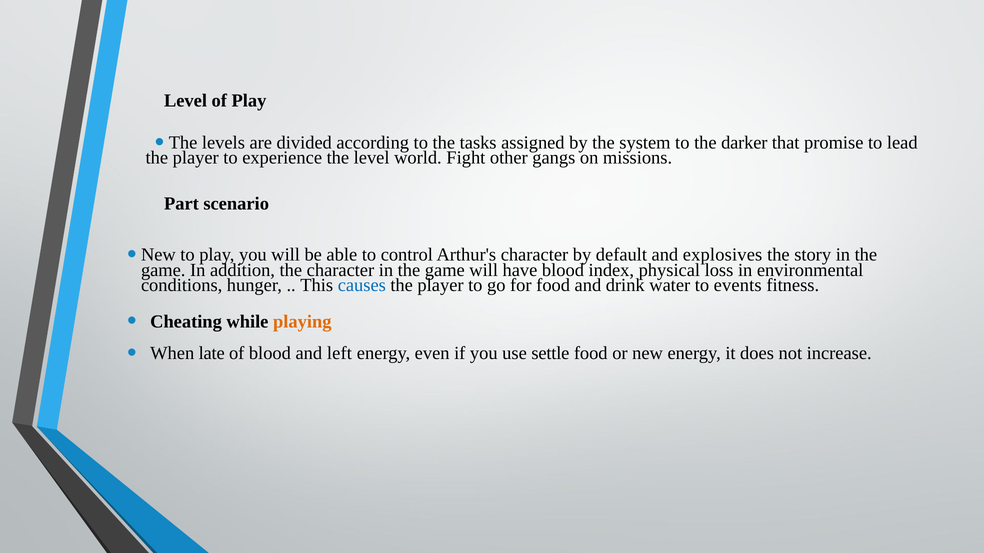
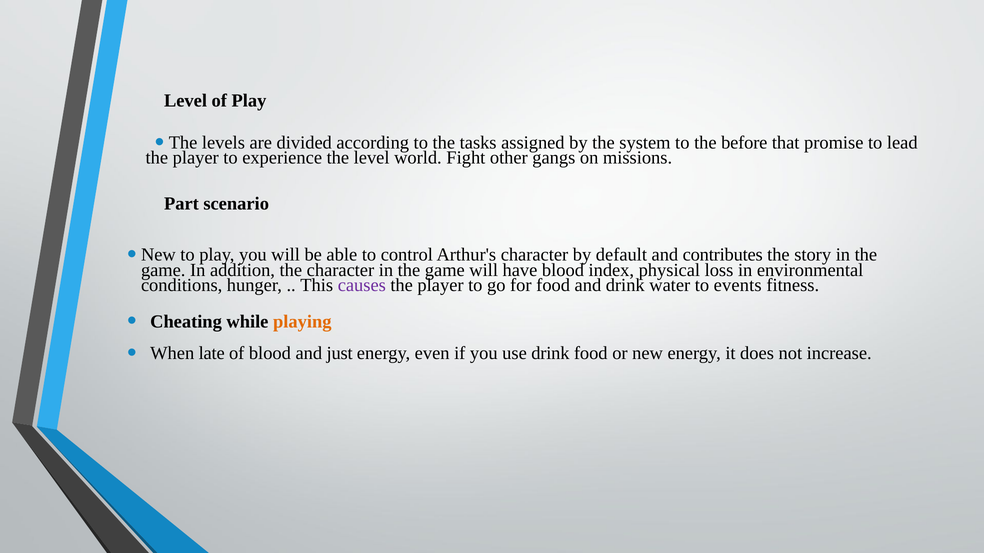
darker: darker -> before
explosives: explosives -> contributes
causes colour: blue -> purple
left: left -> just
use settle: settle -> drink
